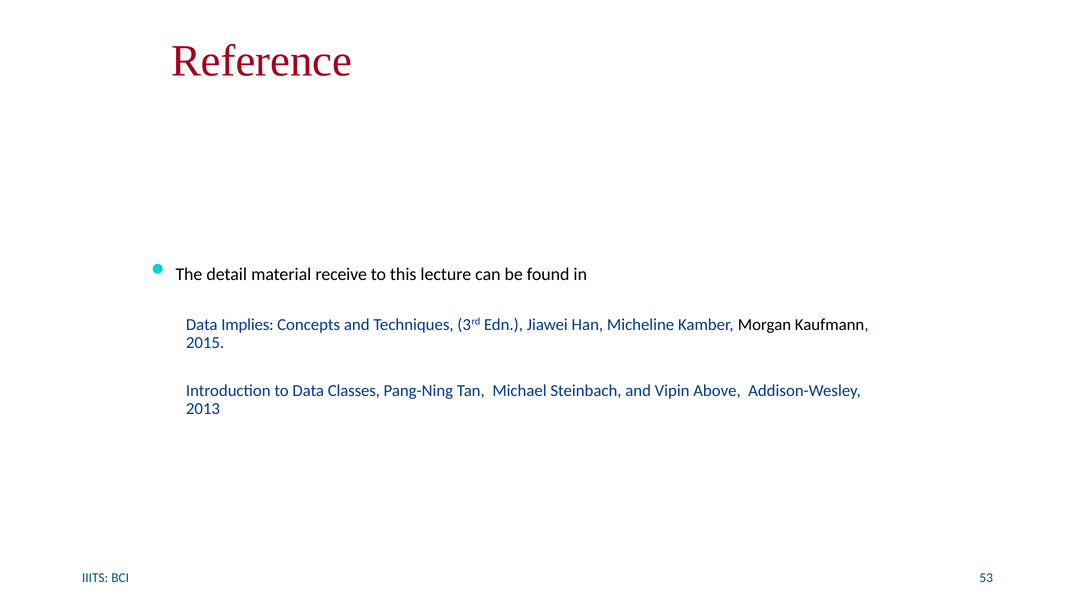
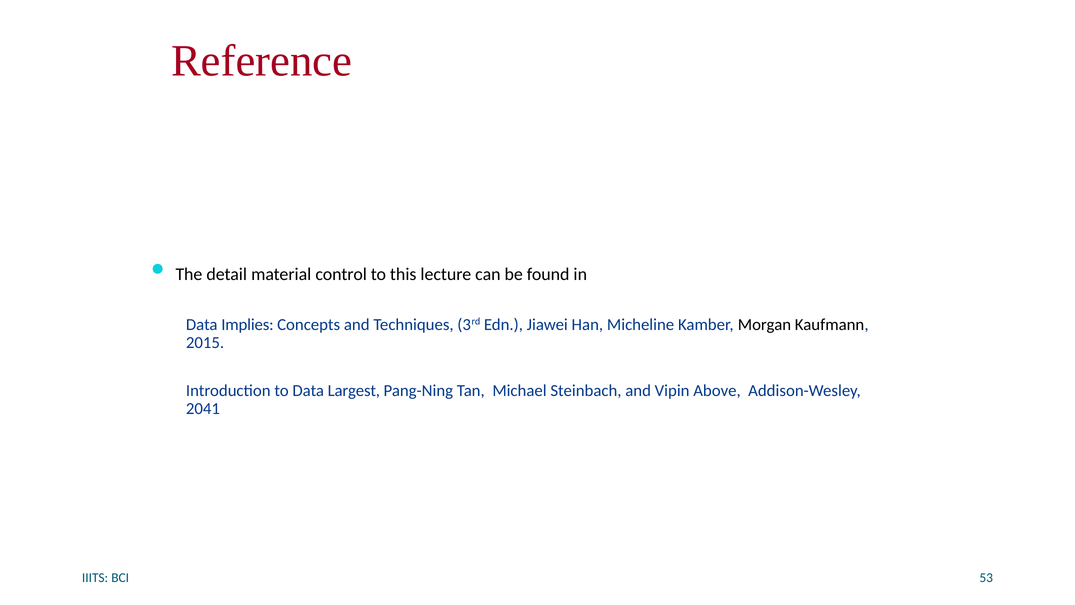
receive: receive -> control
Classes: Classes -> Largest
2013: 2013 -> 2041
